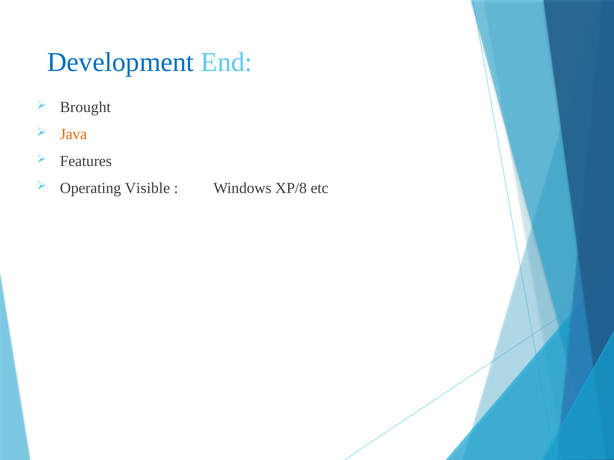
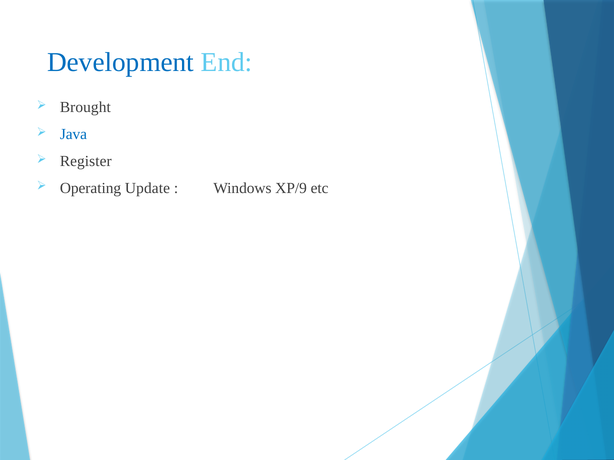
Java colour: orange -> blue
Features: Features -> Register
Visible: Visible -> Update
XP/8: XP/8 -> XP/9
